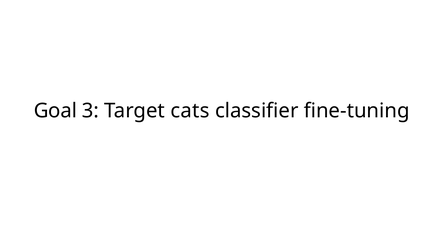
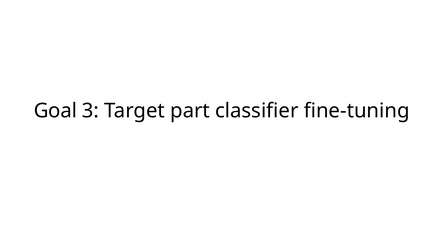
cats: cats -> part
